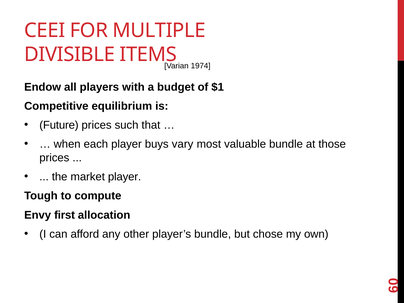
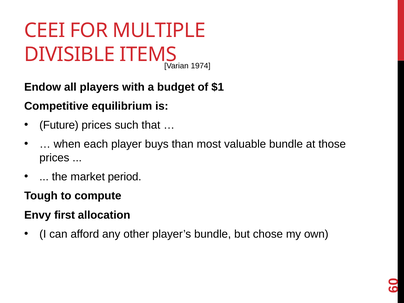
vary: vary -> than
market player: player -> period
